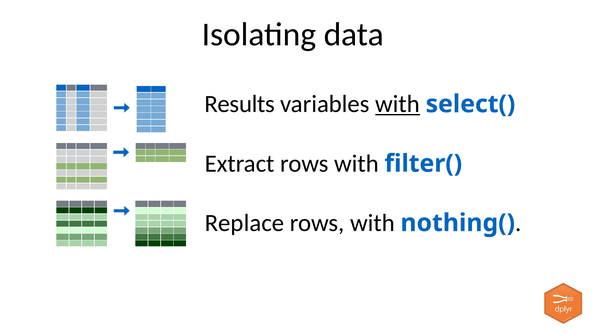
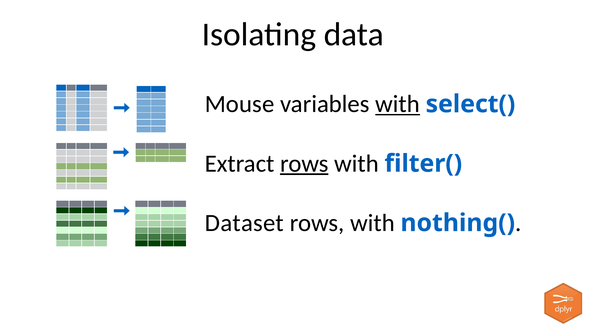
Results: Results -> Mouse
rows at (304, 164) underline: none -> present
Replace: Replace -> Dataset
